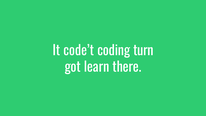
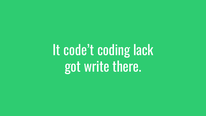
turn: turn -> lack
learn: learn -> write
